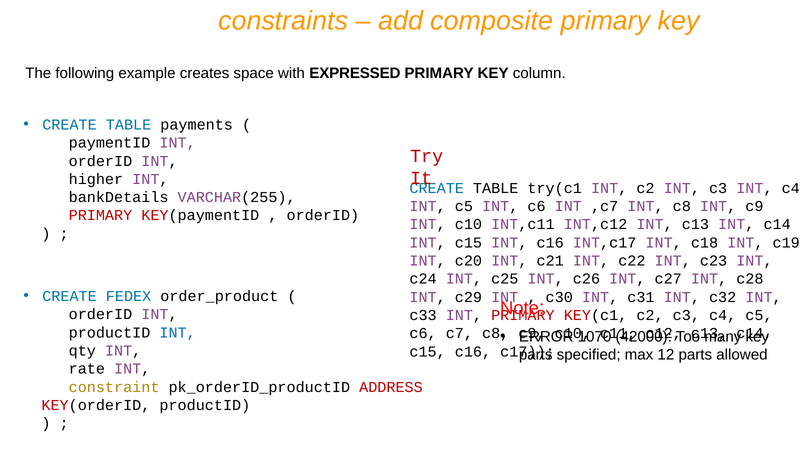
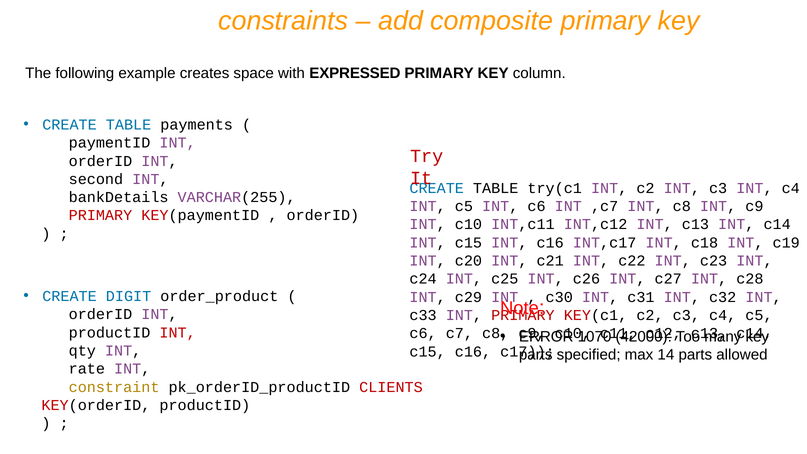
higher: higher -> second
FEDEX: FEDEX -> DIGIT
INT at (178, 333) colour: blue -> red
12: 12 -> 14
ADDRESS: ADDRESS -> CLIENTS
